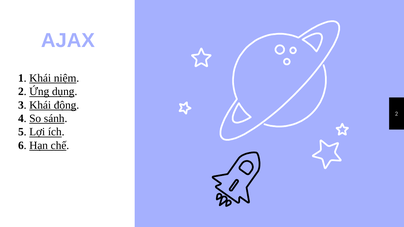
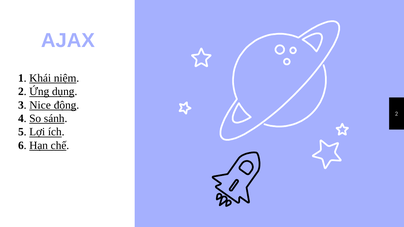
3 Khái: Khái -> Nice
